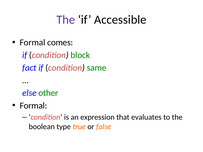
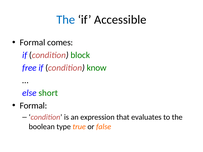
The at (66, 20) colour: purple -> blue
fact: fact -> free
same: same -> know
other: other -> short
